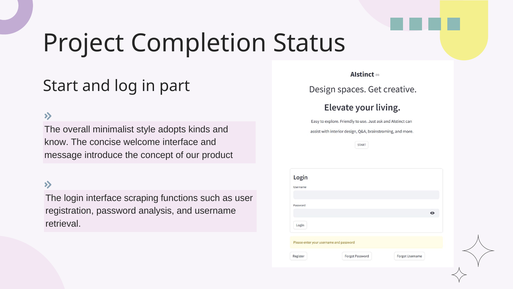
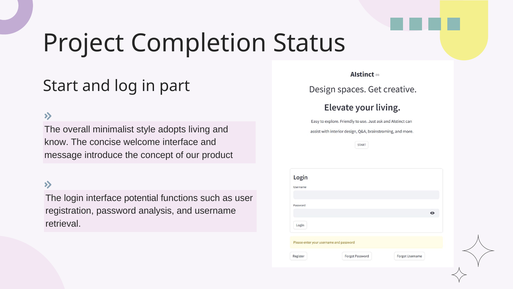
kinds: kinds -> living
scraping: scraping -> potential
